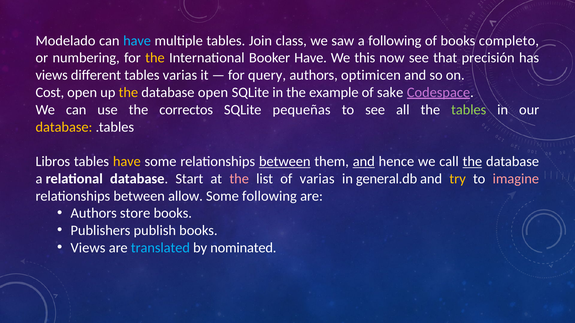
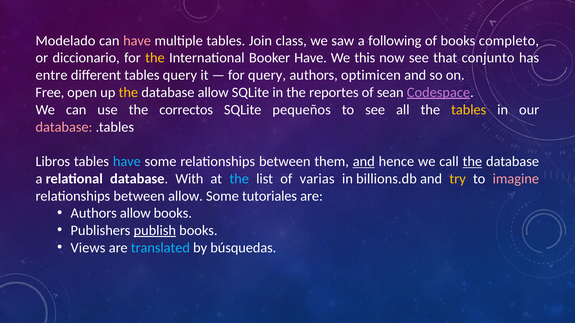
have at (137, 41) colour: light blue -> pink
numbering: numbering -> diccionario
precisión: precisión -> conjunto
views at (52, 75): views -> entre
tables varias: varias -> query
Cost: Cost -> Free
database open: open -> allow
example: example -> reportes
sake: sake -> sean
pequeñas: pequeñas -> pequeños
tables at (469, 110) colour: light green -> yellow
database at (64, 127) colour: yellow -> pink
have at (127, 162) colour: yellow -> light blue
between at (285, 162) underline: present -> none
Start: Start -> With
the at (239, 179) colour: pink -> light blue
general.db: general.db -> billions.db
Some following: following -> tutoriales
Authors store: store -> allow
publish underline: none -> present
nominated: nominated -> búsquedas
